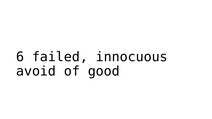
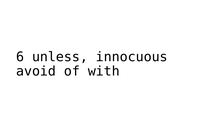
failed: failed -> unless
good: good -> with
